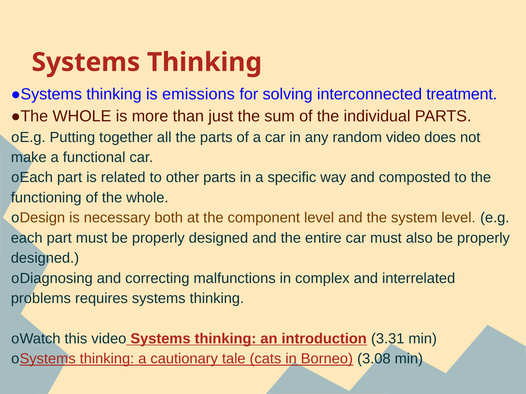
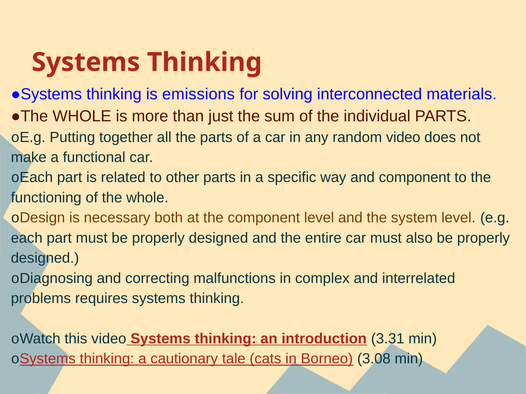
treatment: treatment -> materials
and composted: composted -> component
